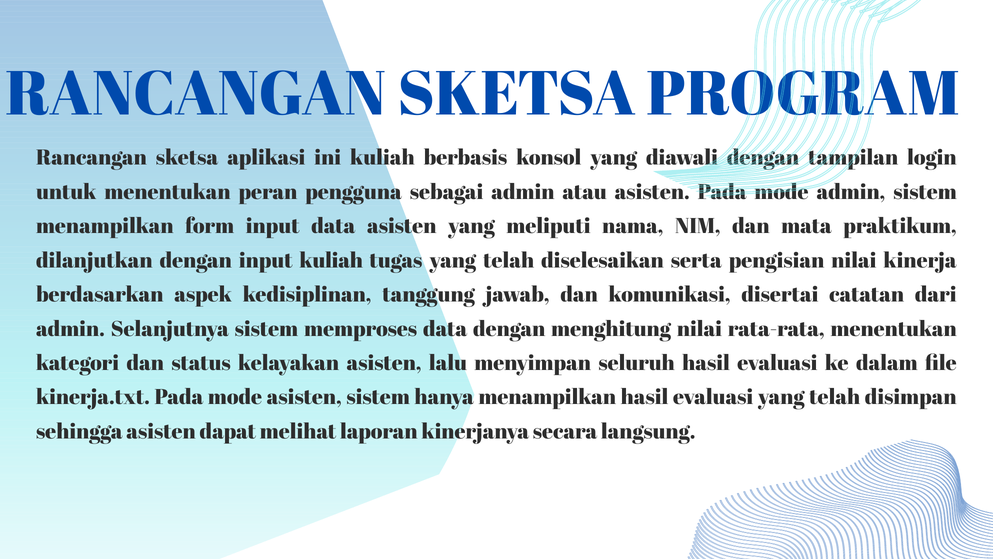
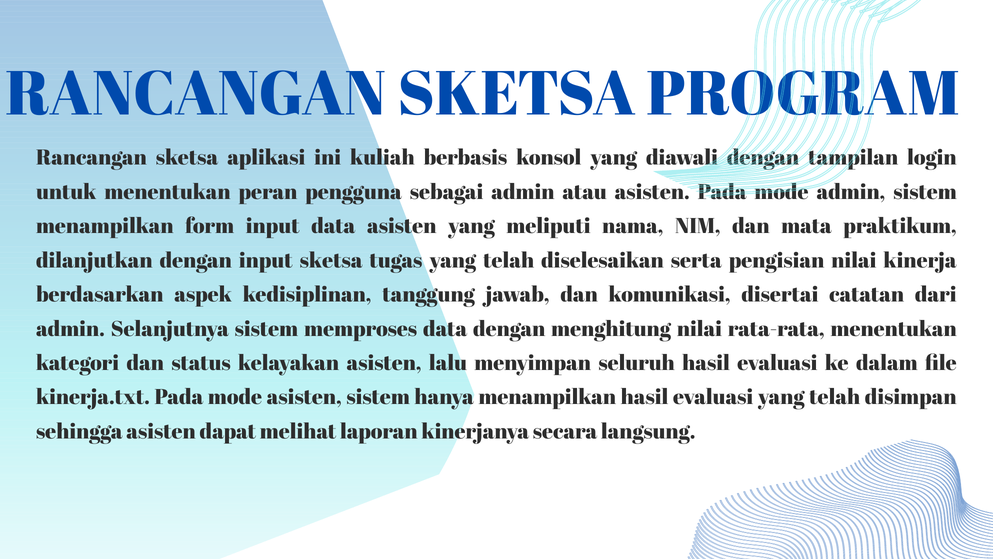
input kuliah: kuliah -> sketsa
